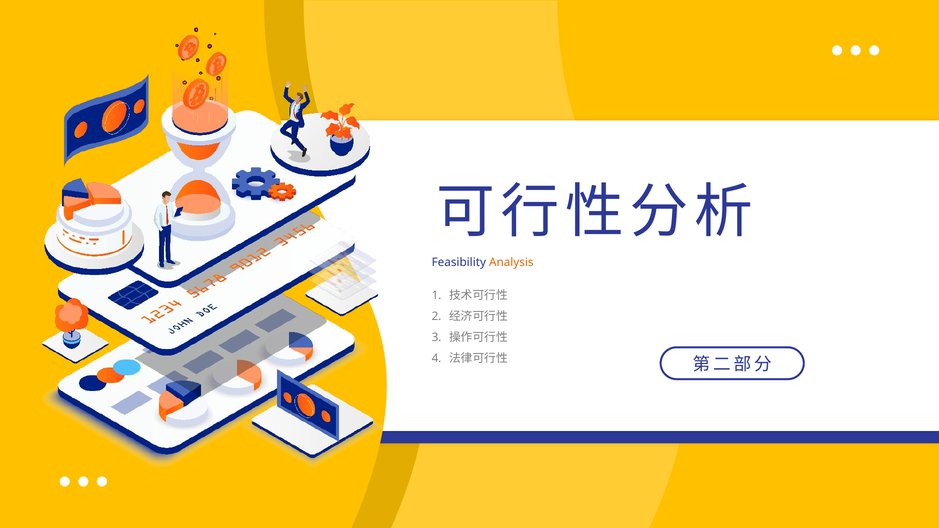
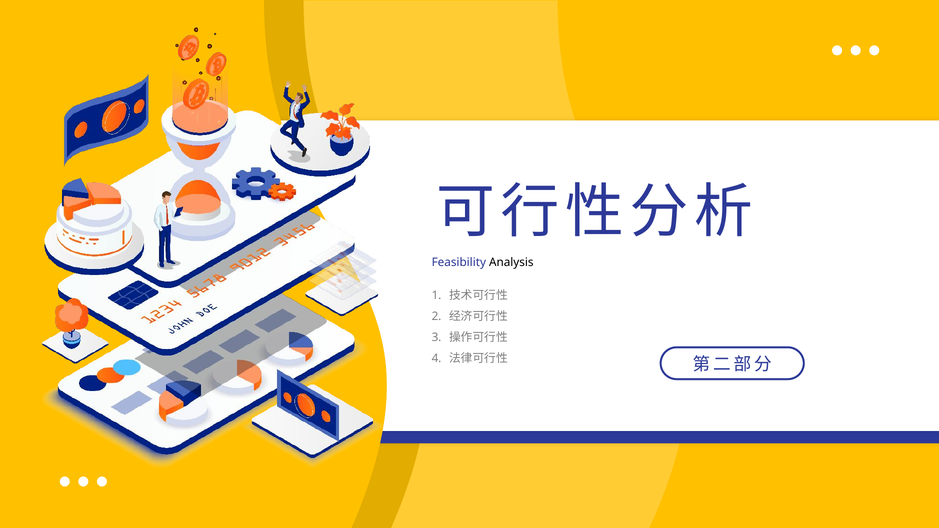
Analysis colour: orange -> black
